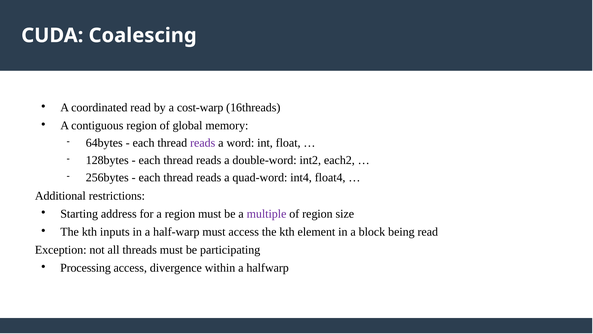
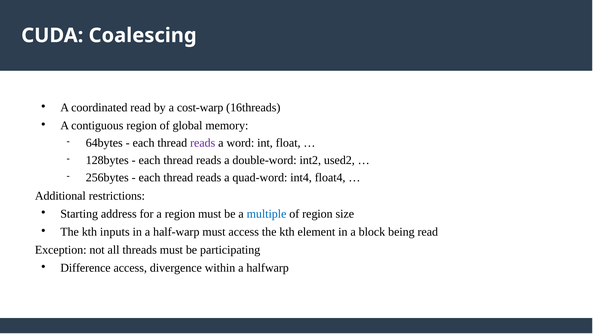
each2: each2 -> used2
multiple colour: purple -> blue
Processing: Processing -> Difference
